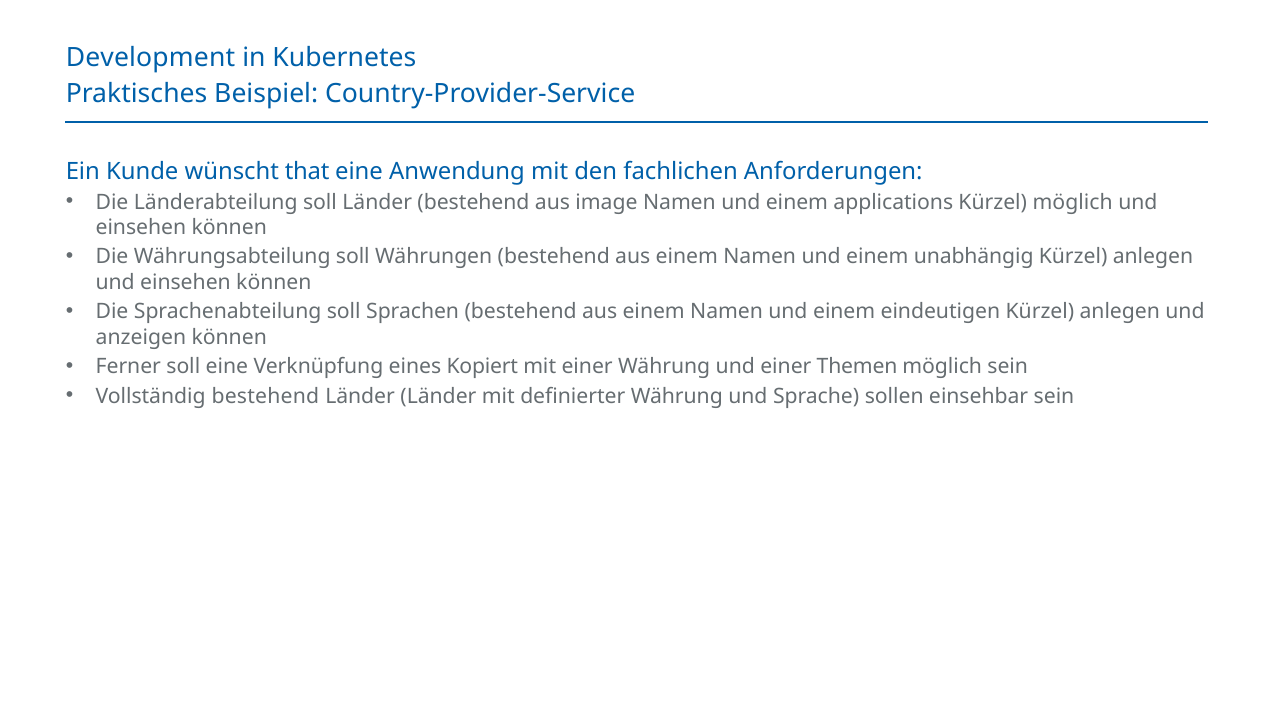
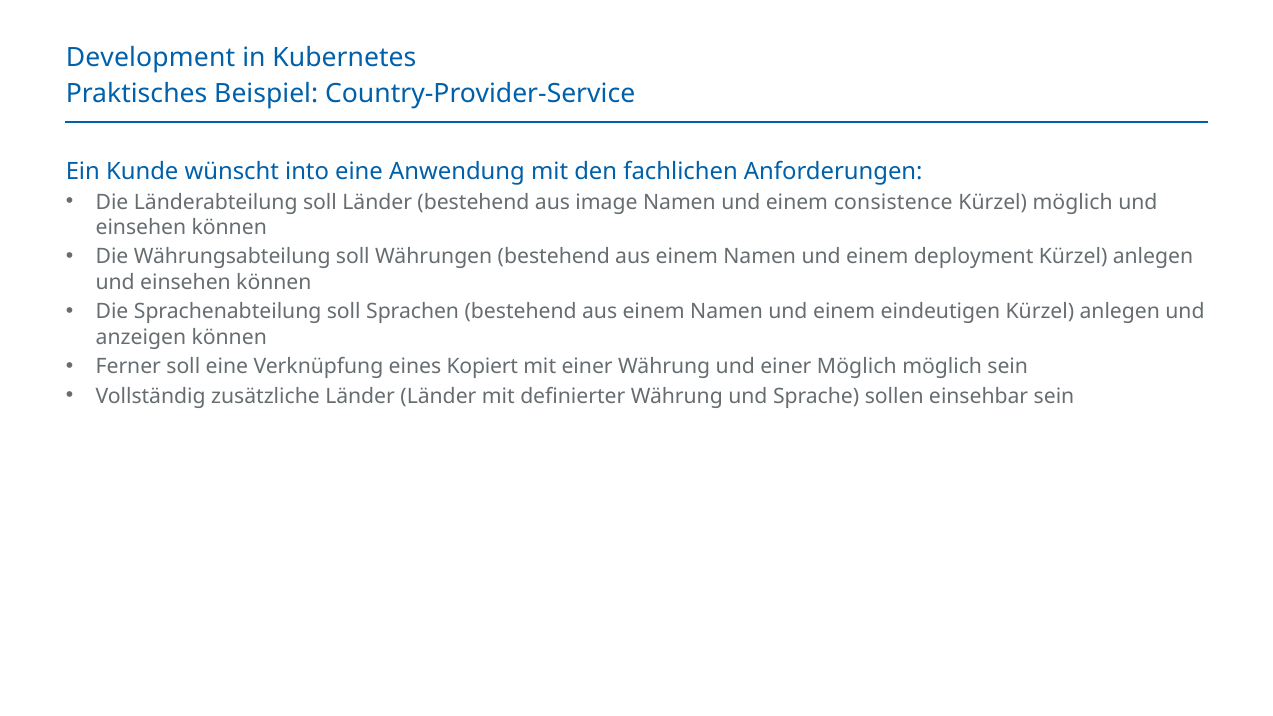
that: that -> into
applications: applications -> consistence
unabhängig: unabhängig -> deployment
einer Themen: Themen -> Möglich
Vollständig bestehend: bestehend -> zusätzliche
